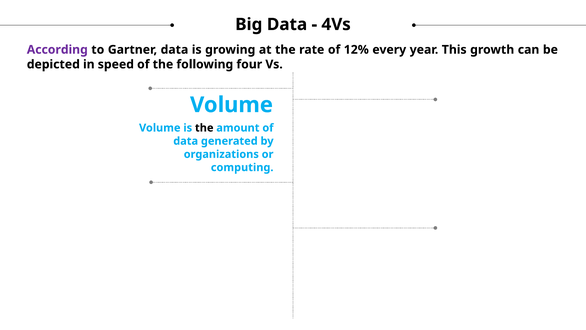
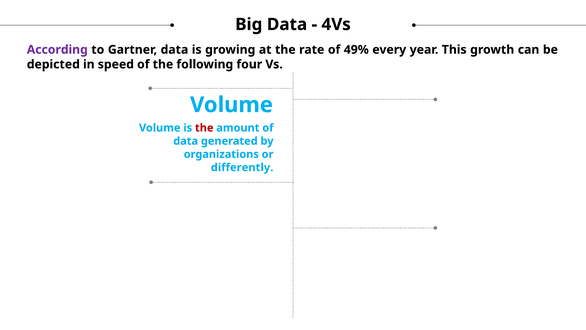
12%: 12% -> 49%
the at (204, 128) colour: black -> red
computing: computing -> differently
